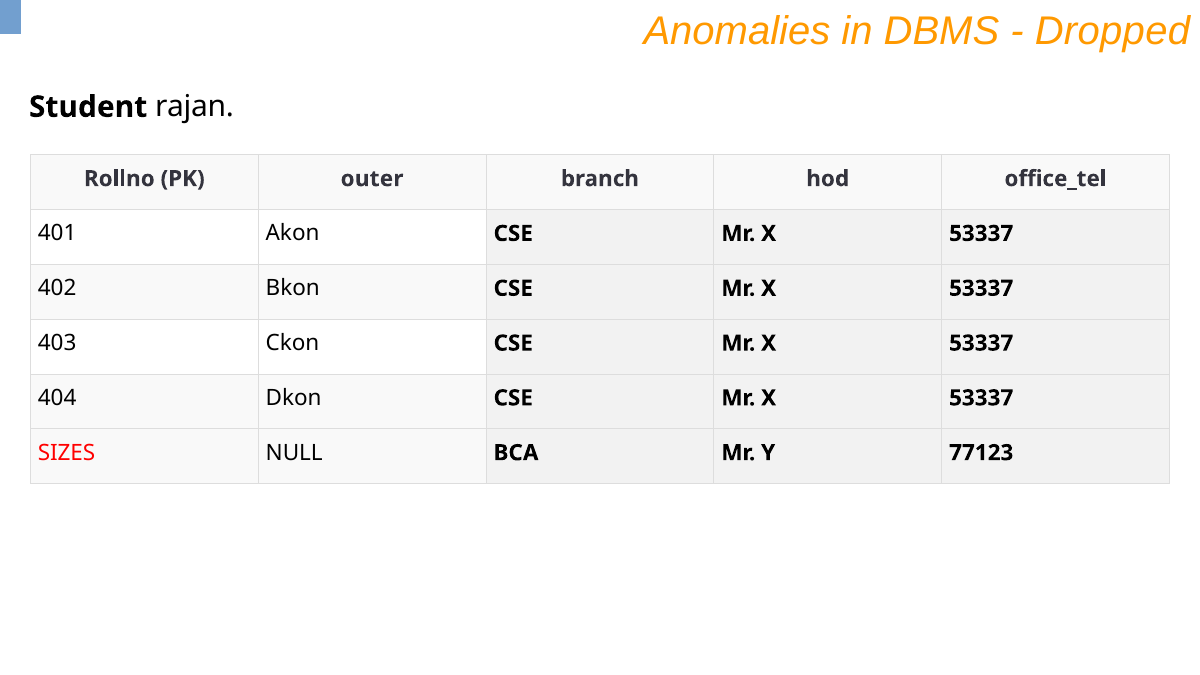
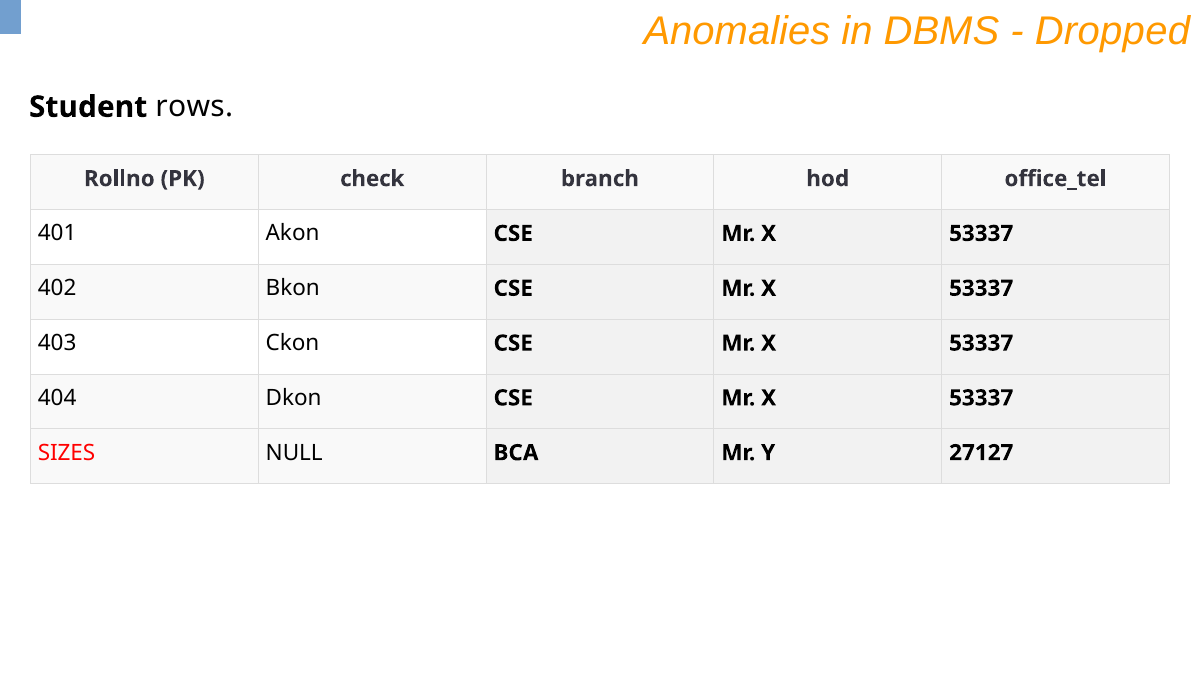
rajan: rajan -> rows
outer: outer -> check
77123: 77123 -> 27127
